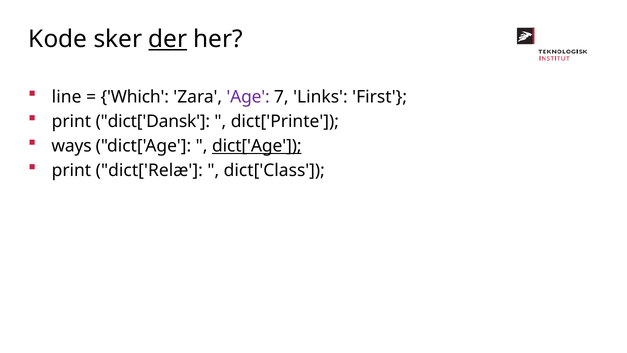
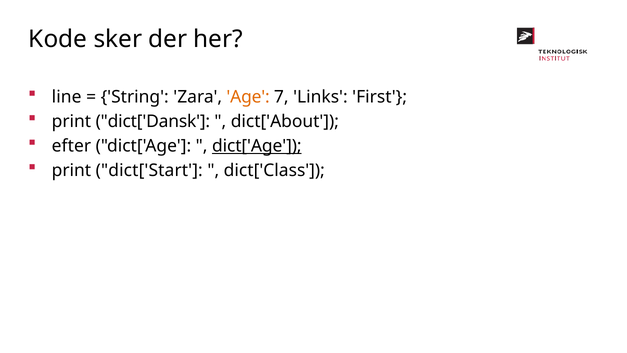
der underline: present -> none
Which: Which -> String
Age colour: purple -> orange
dict['Printe: dict['Printe -> dict['About
ways: ways -> efter
dict['Relæ: dict['Relæ -> dict['Start
